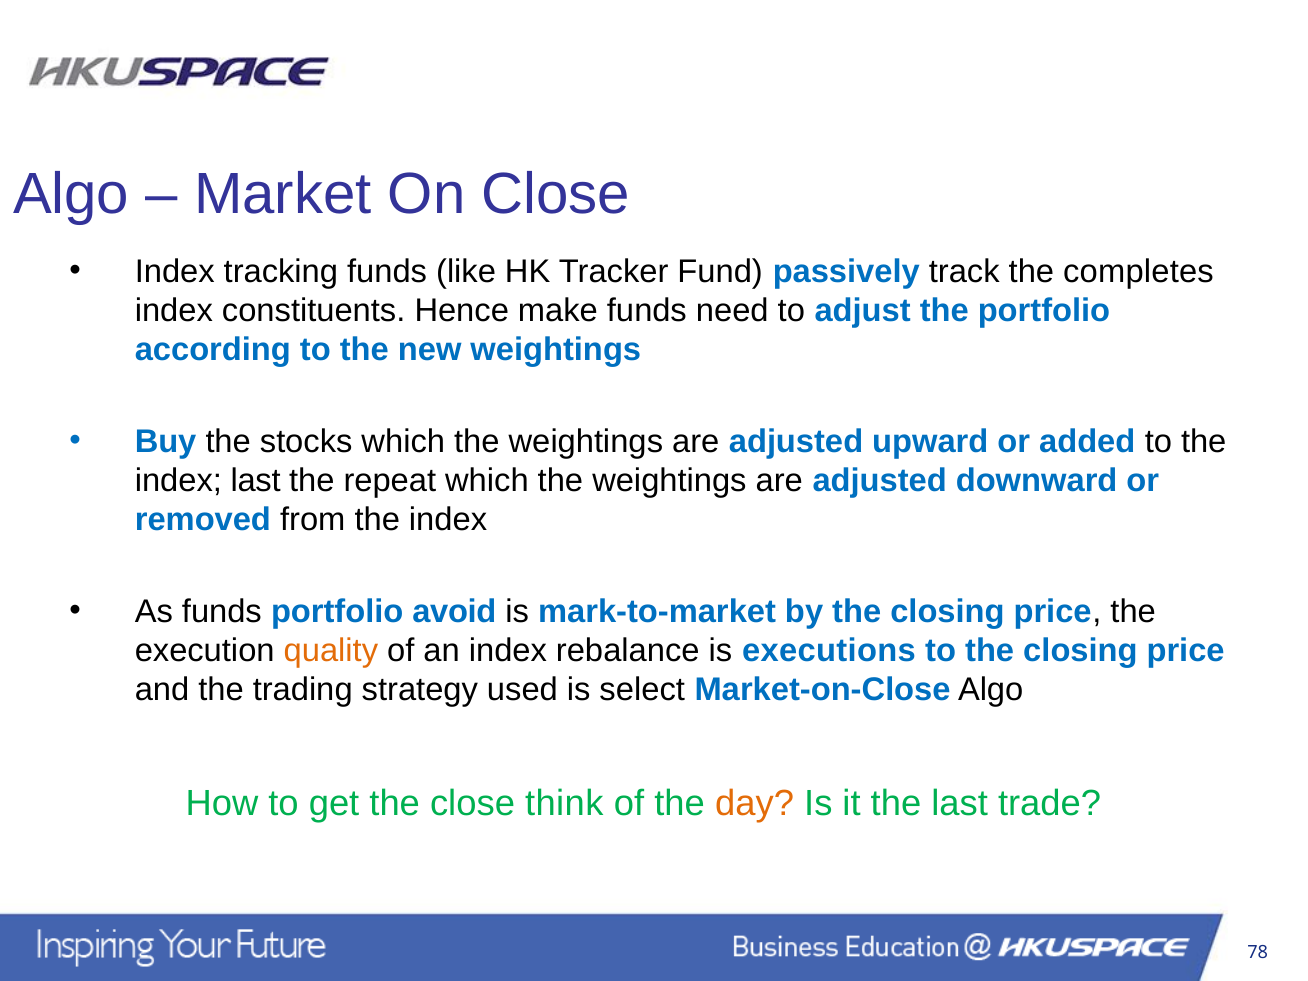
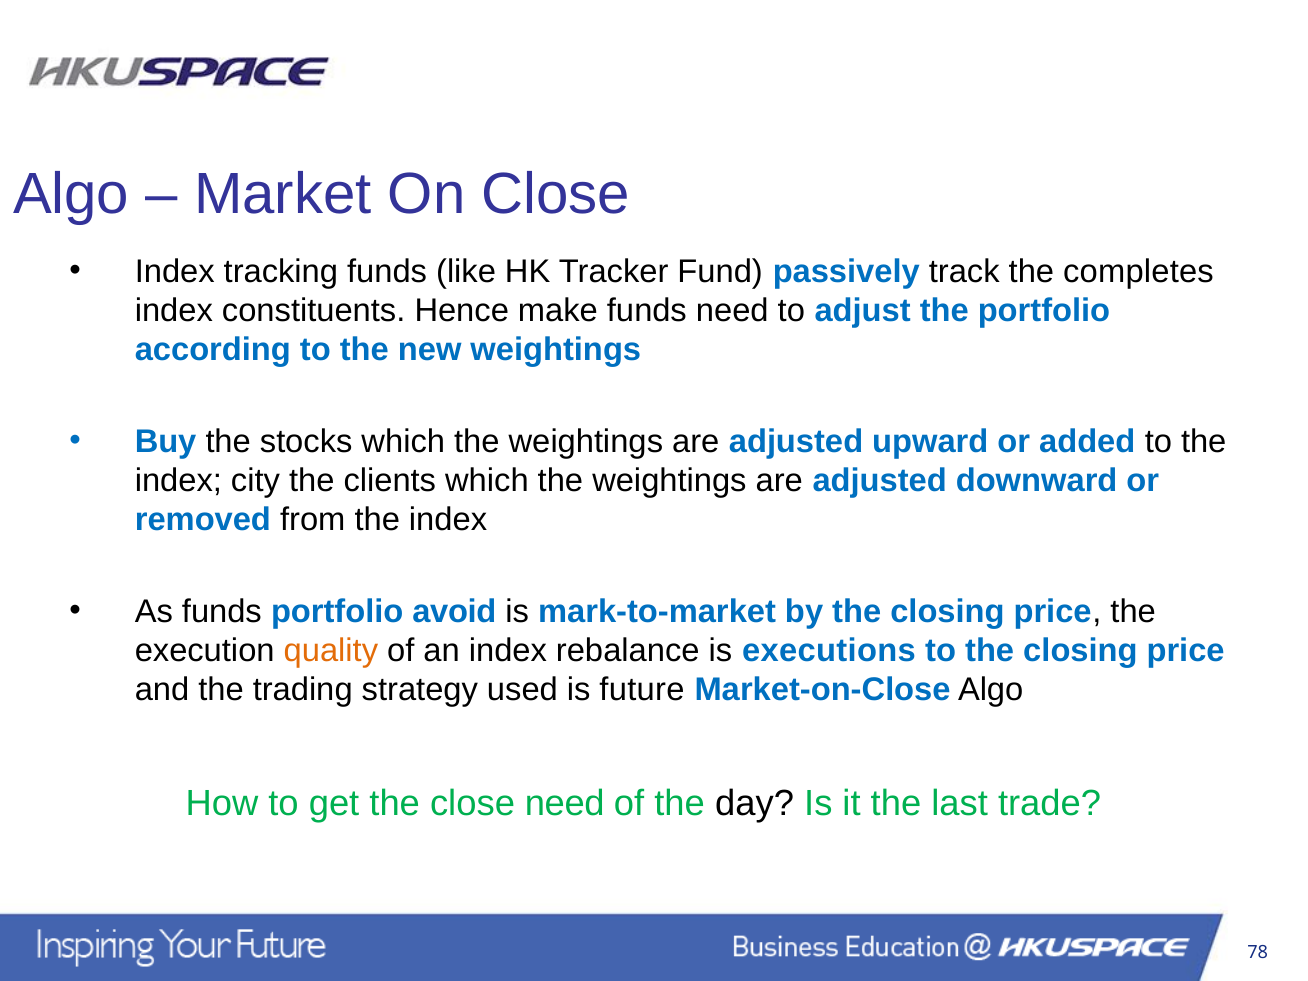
index last: last -> city
repeat: repeat -> clients
select: select -> future
close think: think -> need
day colour: orange -> black
